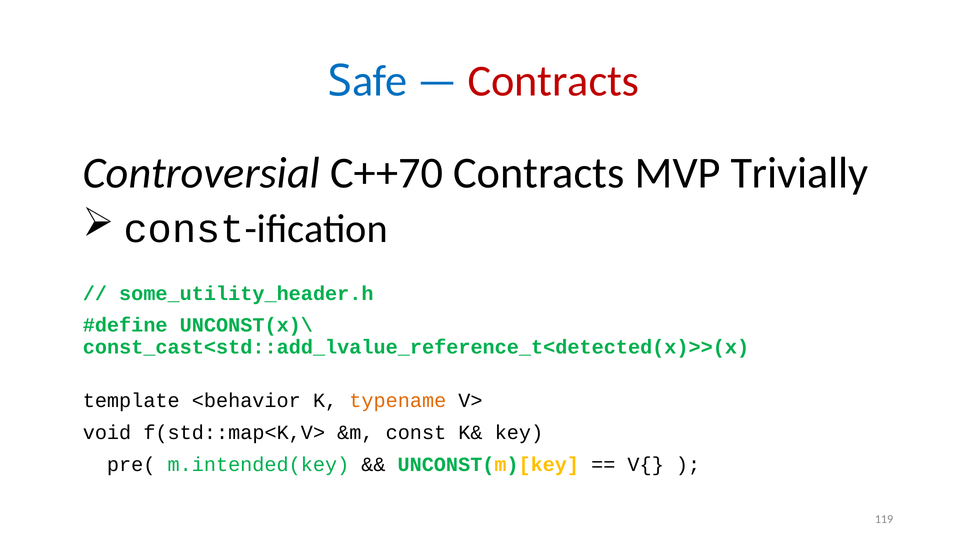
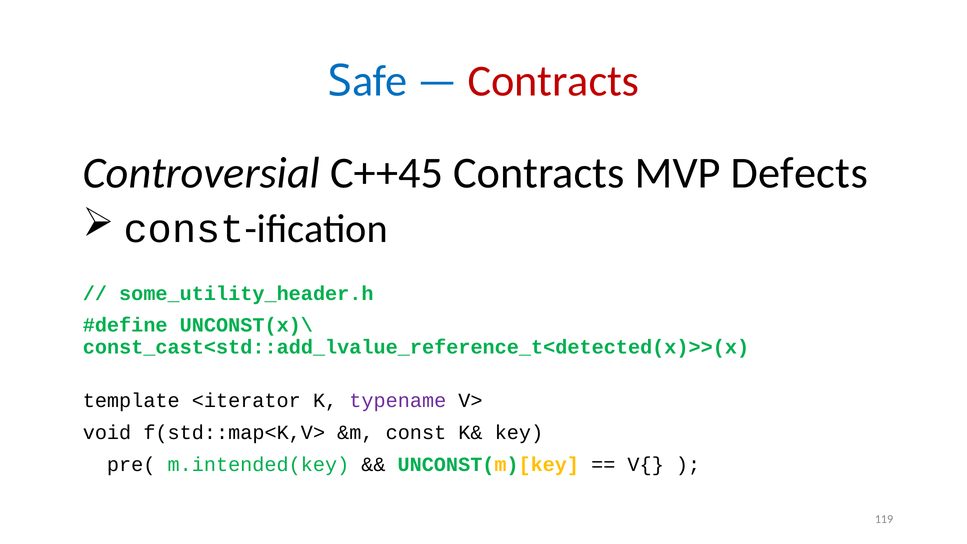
C++70: C++70 -> C++45
Trivially: Trivially -> Defects
<behavior: <behavior -> <iterator
typename colour: orange -> purple
